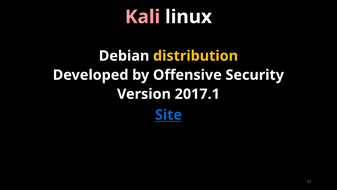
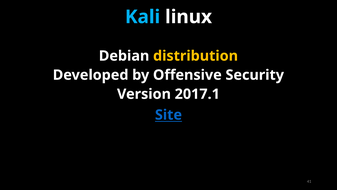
Kali colour: pink -> light blue
